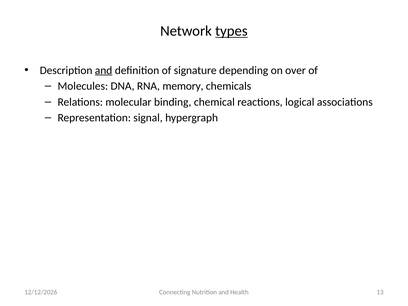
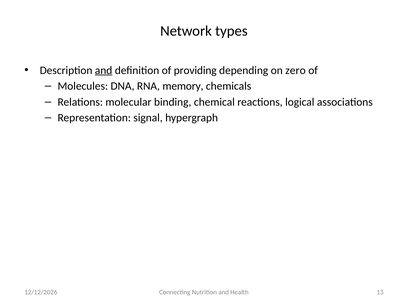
types underline: present -> none
signature: signature -> providing
over: over -> zero
